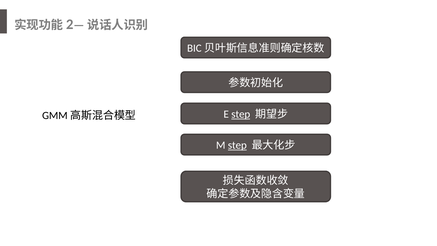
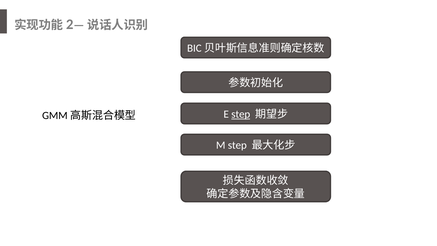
step at (237, 145) underline: present -> none
